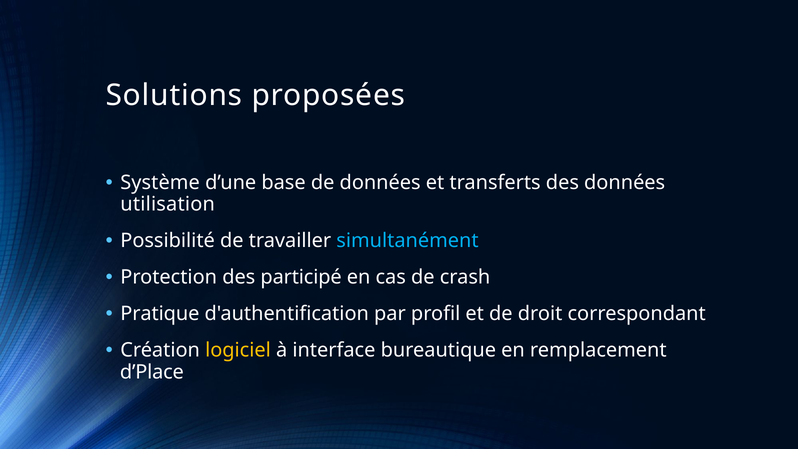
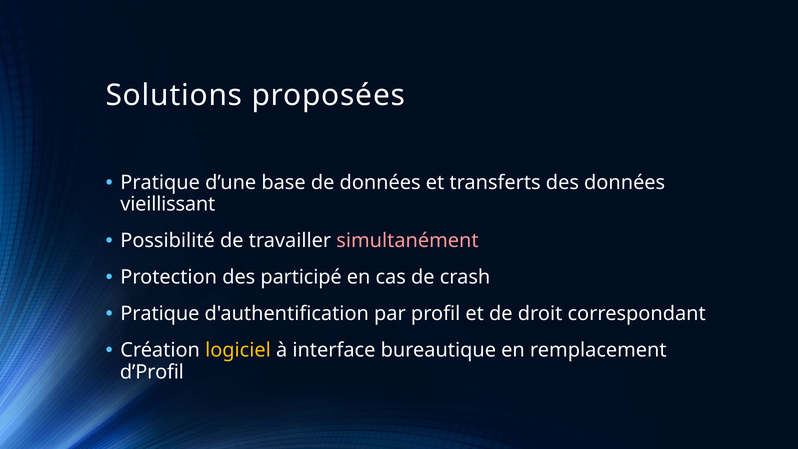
Système at (160, 183): Système -> Pratique
utilisation: utilisation -> vieillissant
simultanément colour: light blue -> pink
d’Place: d’Place -> d’Profil
